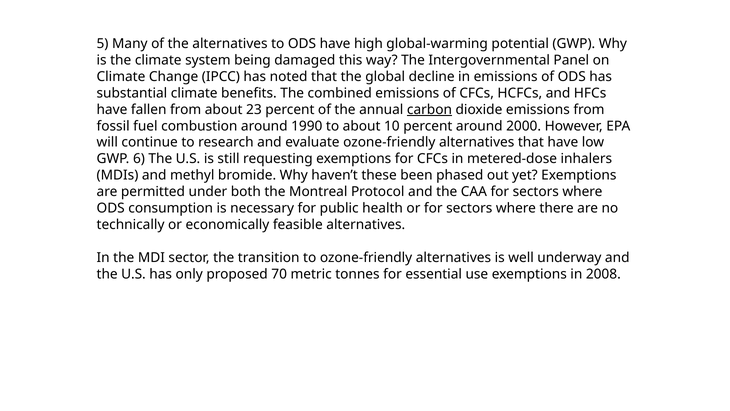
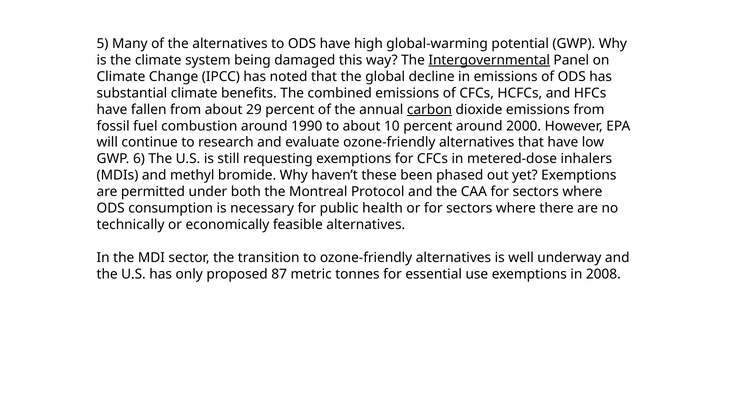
Intergovernmental underline: none -> present
23: 23 -> 29
70: 70 -> 87
